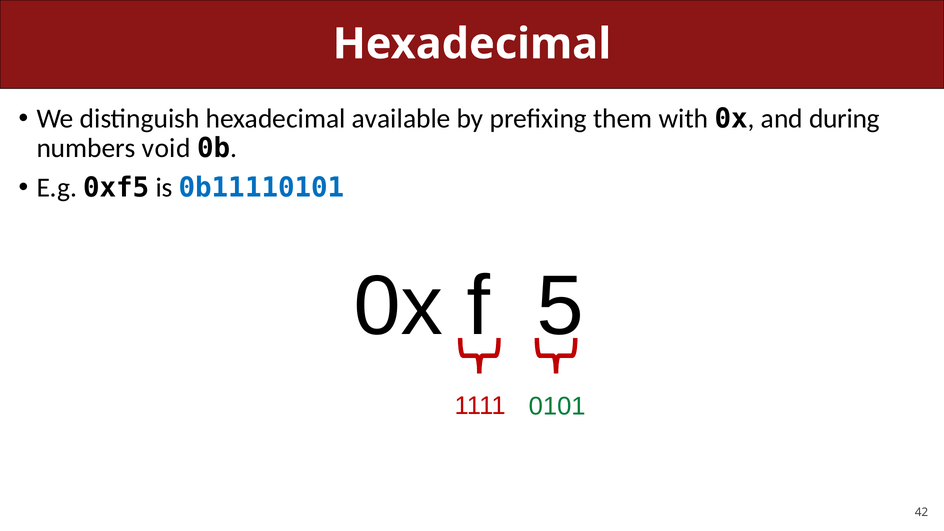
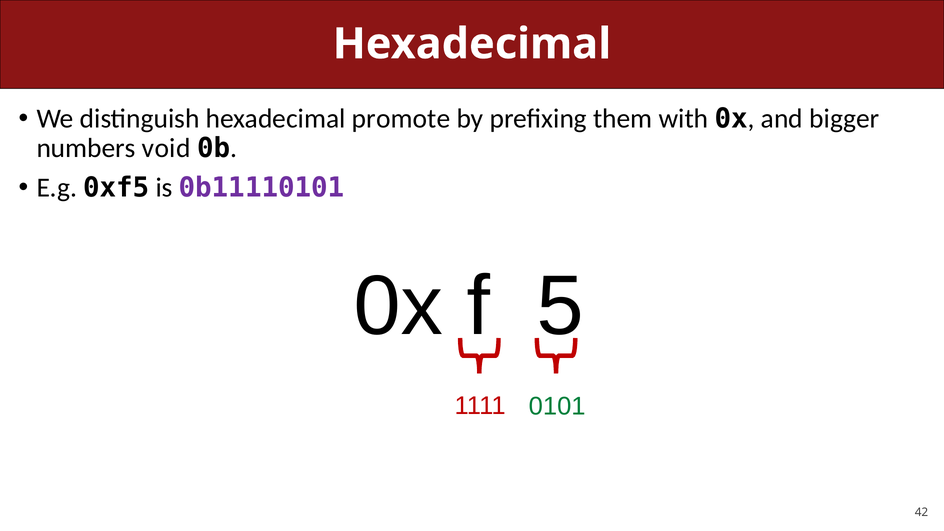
available: available -> promote
during: during -> bigger
0b11110101 colour: blue -> purple
